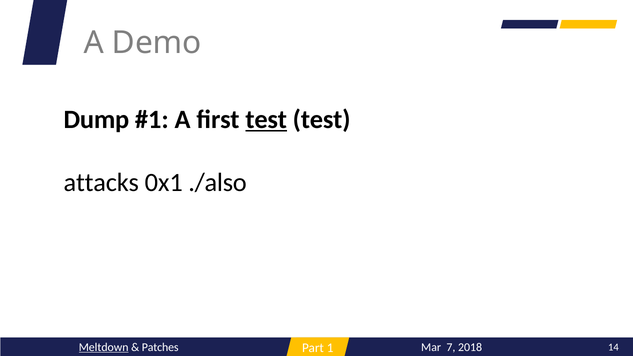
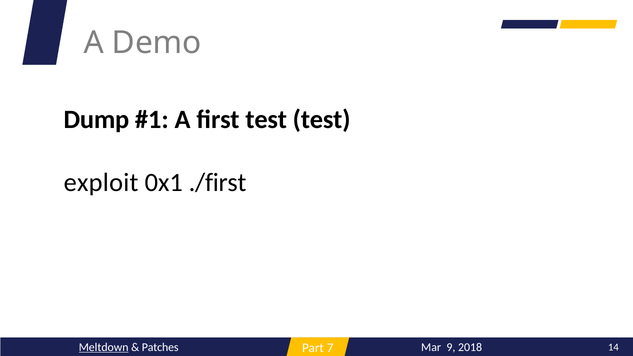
test at (266, 120) underline: present -> none
attacks: attacks -> exploit
./also: ./also -> ./first
1: 1 -> 7
7: 7 -> 9
